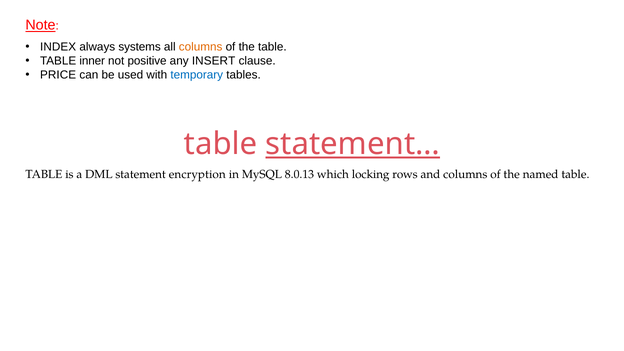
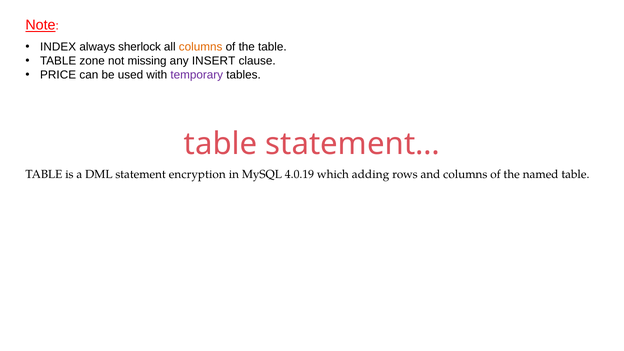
systems: systems -> sherlock
inner: inner -> zone
positive: positive -> missing
temporary colour: blue -> purple
statement… underline: present -> none
8.0.13: 8.0.13 -> 4.0.19
locking: locking -> adding
